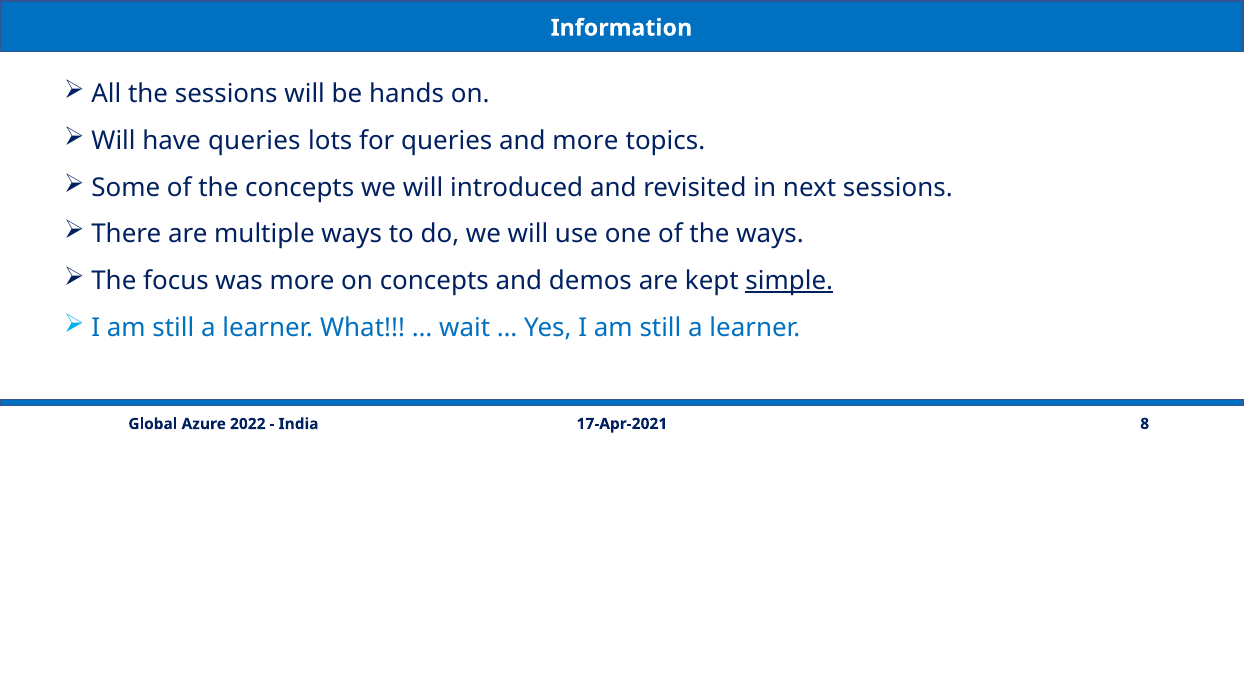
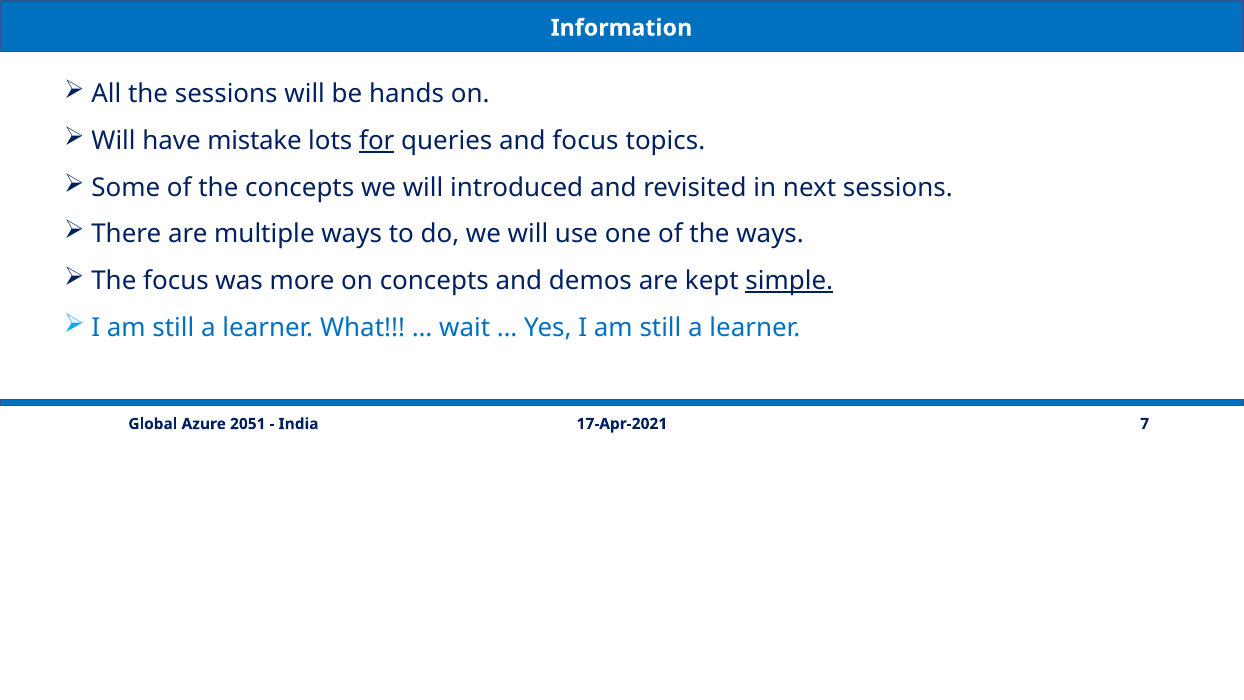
have queries: queries -> mistake
for underline: none -> present
and more: more -> focus
8: 8 -> 7
2022: 2022 -> 2051
